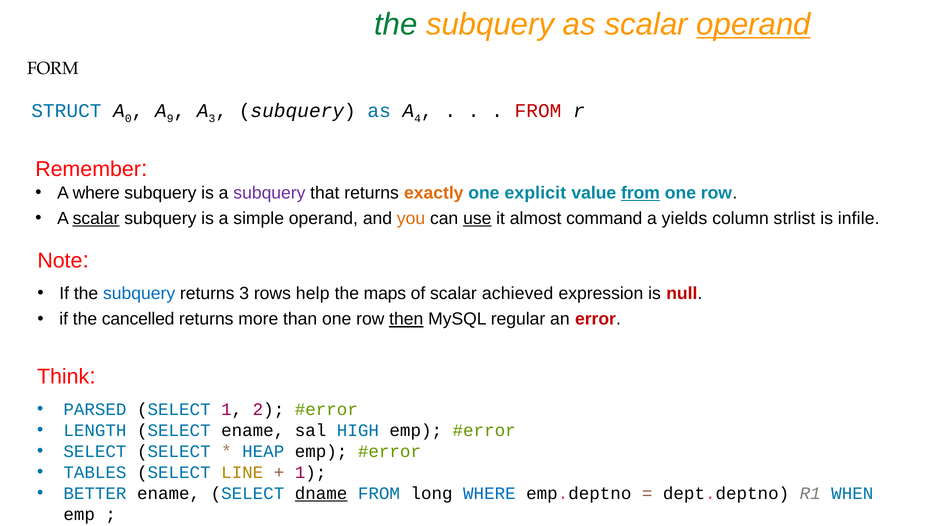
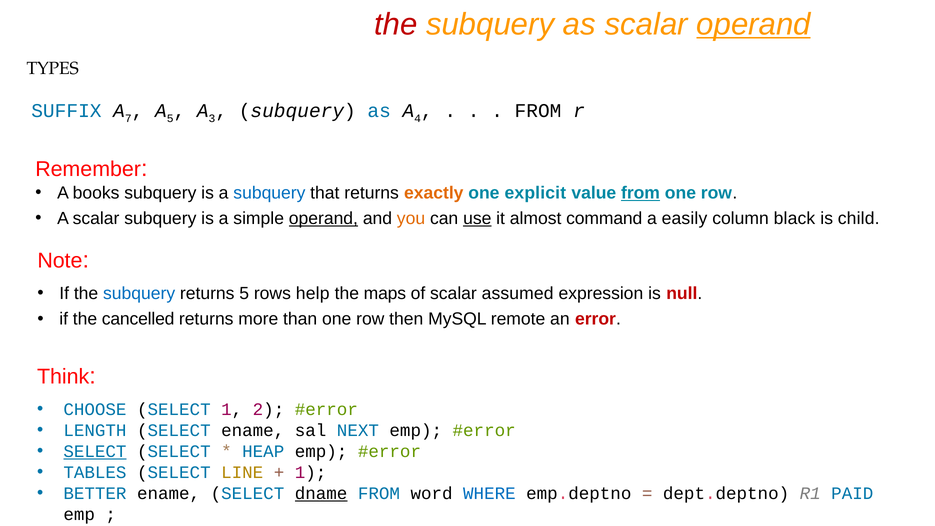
the at (396, 24) colour: green -> red
FORM: FORM -> TYPES
STRUCT: STRUCT -> SUFFIX
0: 0 -> 7
A 9: 9 -> 5
FROM at (538, 111) colour: red -> black
A where: where -> books
subquery at (269, 193) colour: purple -> blue
scalar at (96, 219) underline: present -> none
operand at (323, 219) underline: none -> present
yields: yields -> easily
strlist: strlist -> black
infile: infile -> child
returns 3: 3 -> 5
achieved: achieved -> assumed
then underline: present -> none
regular: regular -> remote
PARSED: PARSED -> CHOOSE
HIGH: HIGH -> NEXT
SELECT at (95, 451) underline: none -> present
long: long -> word
WHEN: WHEN -> PAID
